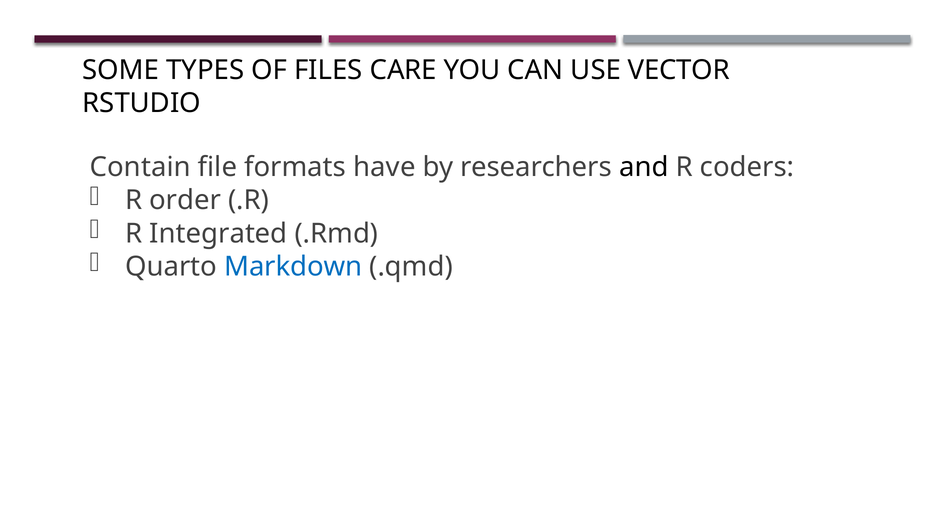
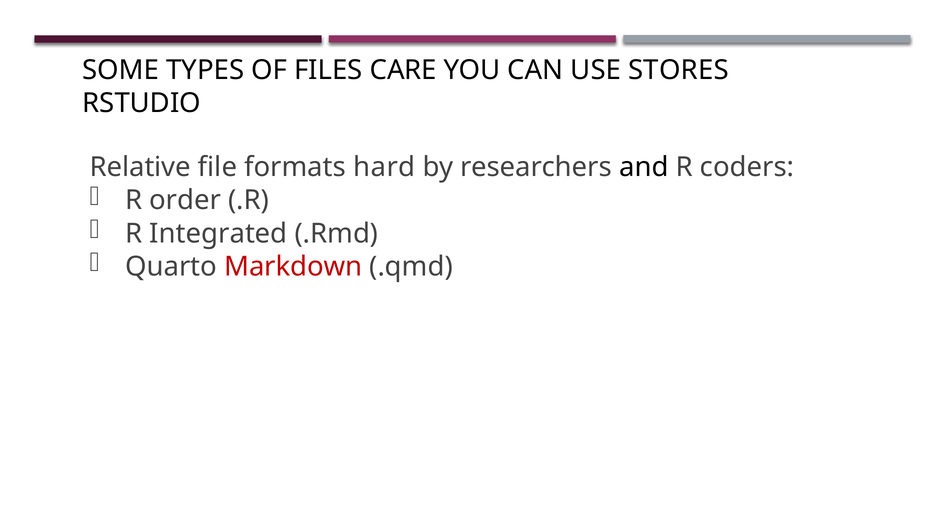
VECTOR: VECTOR -> STORES
Contain: Contain -> Relative
have: have -> hard
Markdown colour: blue -> red
